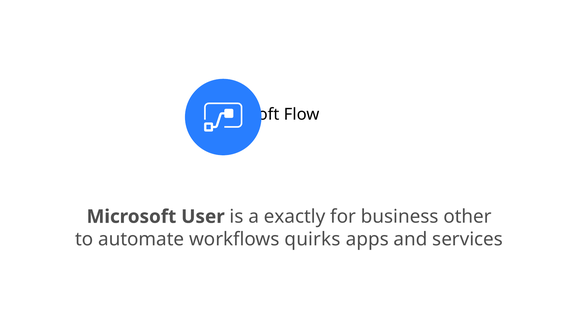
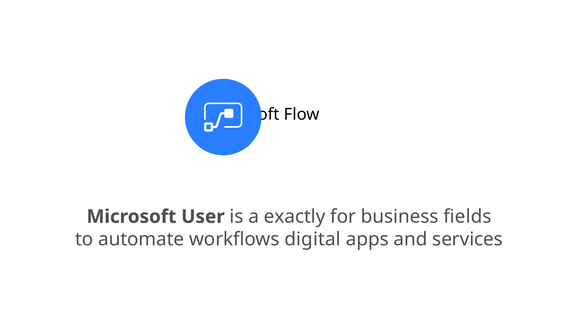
other: other -> fields
quirks: quirks -> digital
